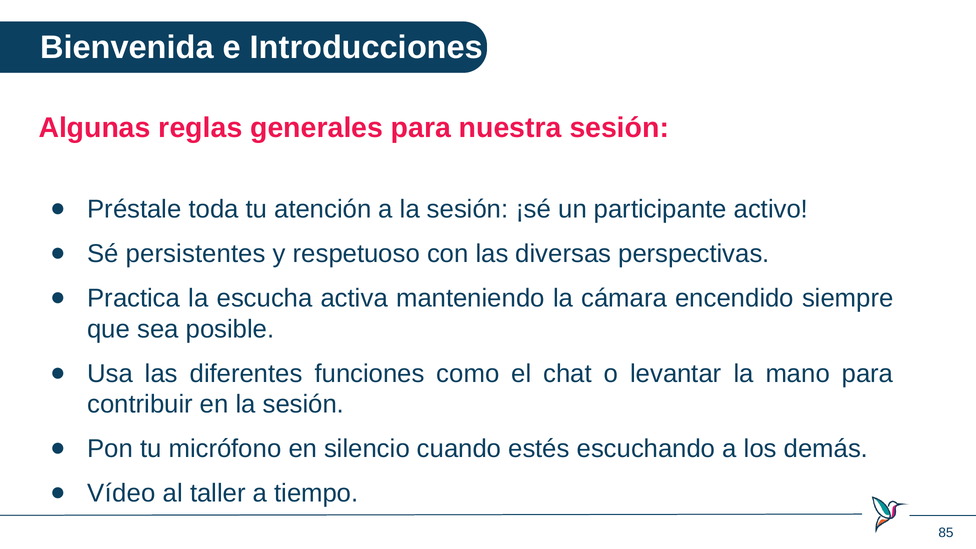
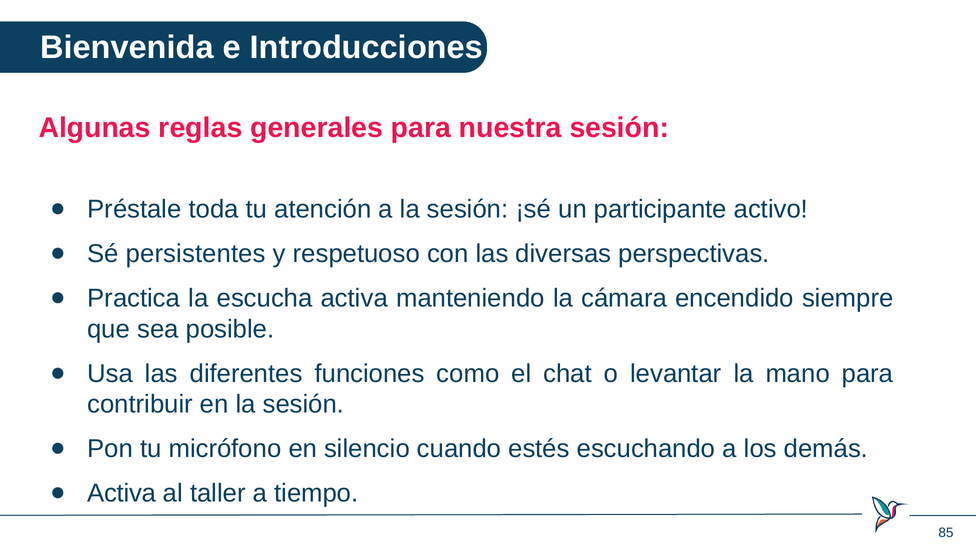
Vídeo at (121, 493): Vídeo -> Activa
